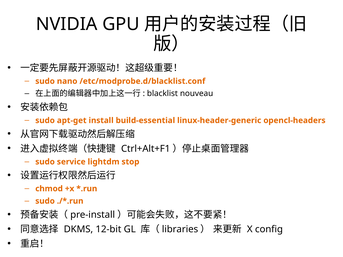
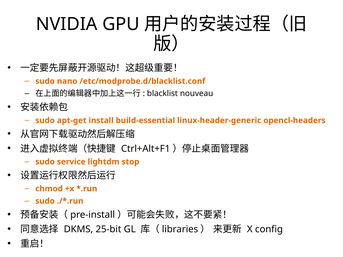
12-bit: 12-bit -> 25-bit
